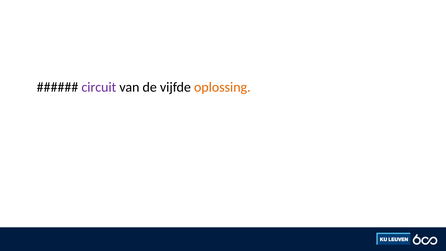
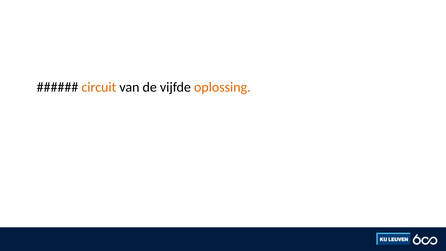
circuit colour: purple -> orange
